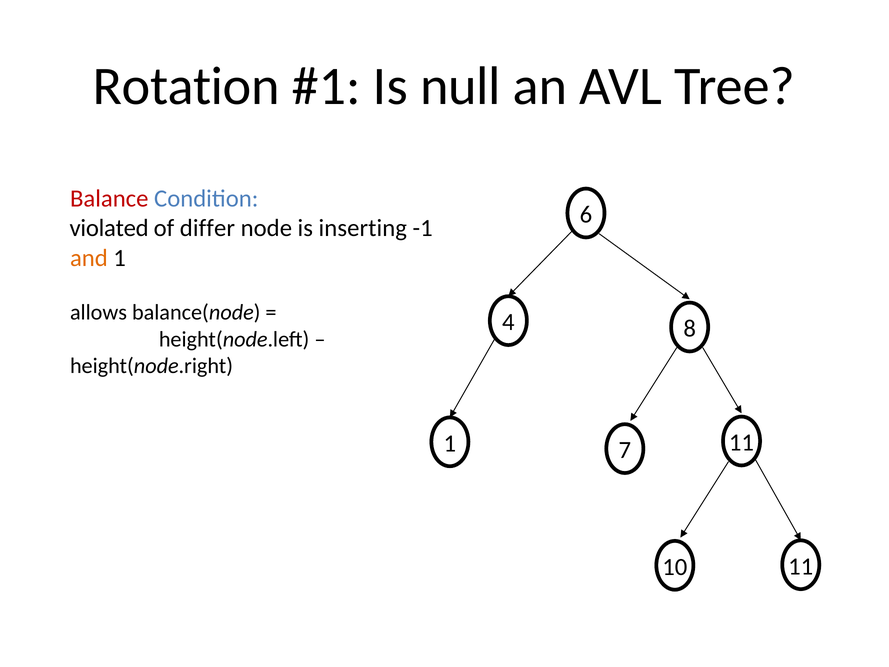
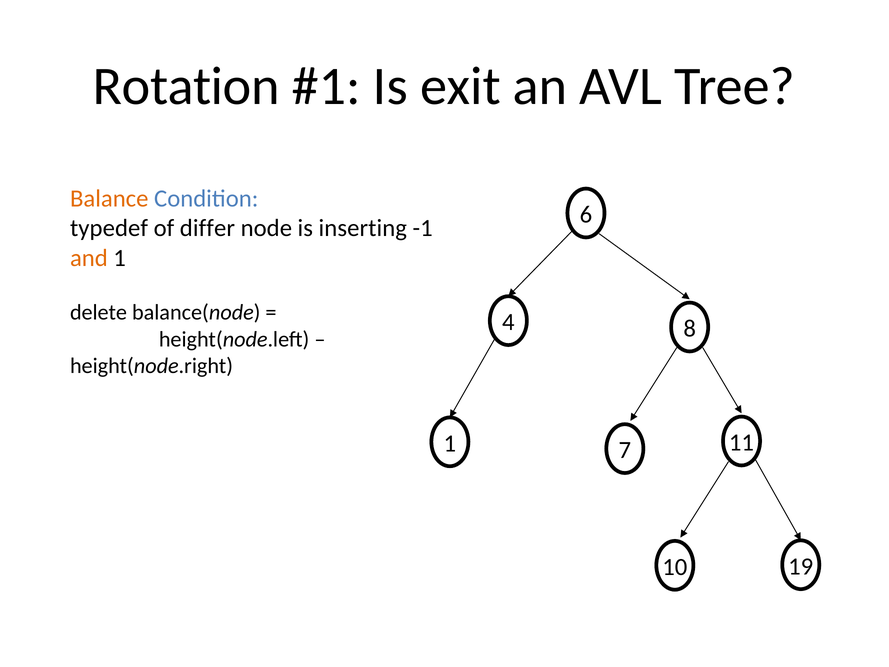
null: null -> exit
Balance colour: red -> orange
violated: violated -> typedef
allows: allows -> delete
10 11: 11 -> 19
